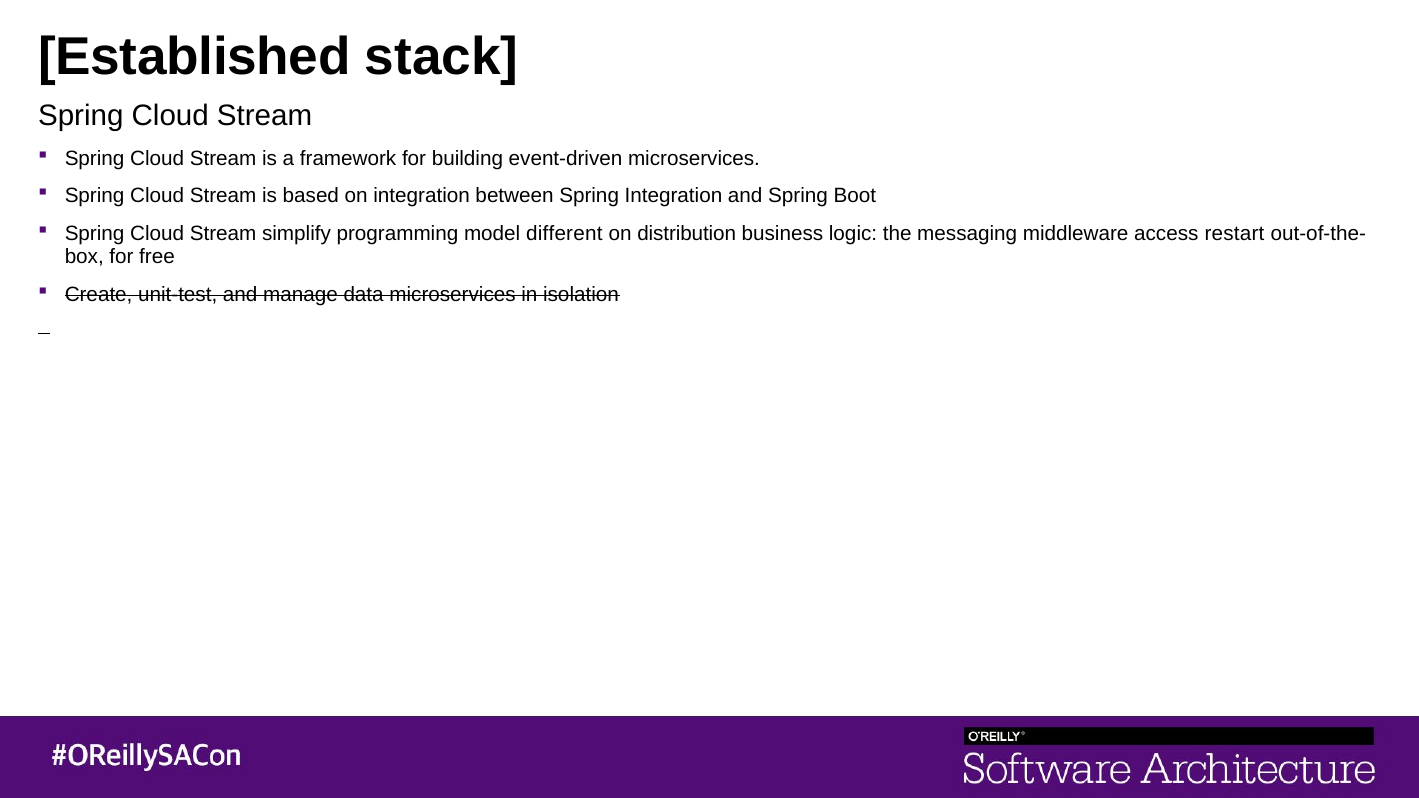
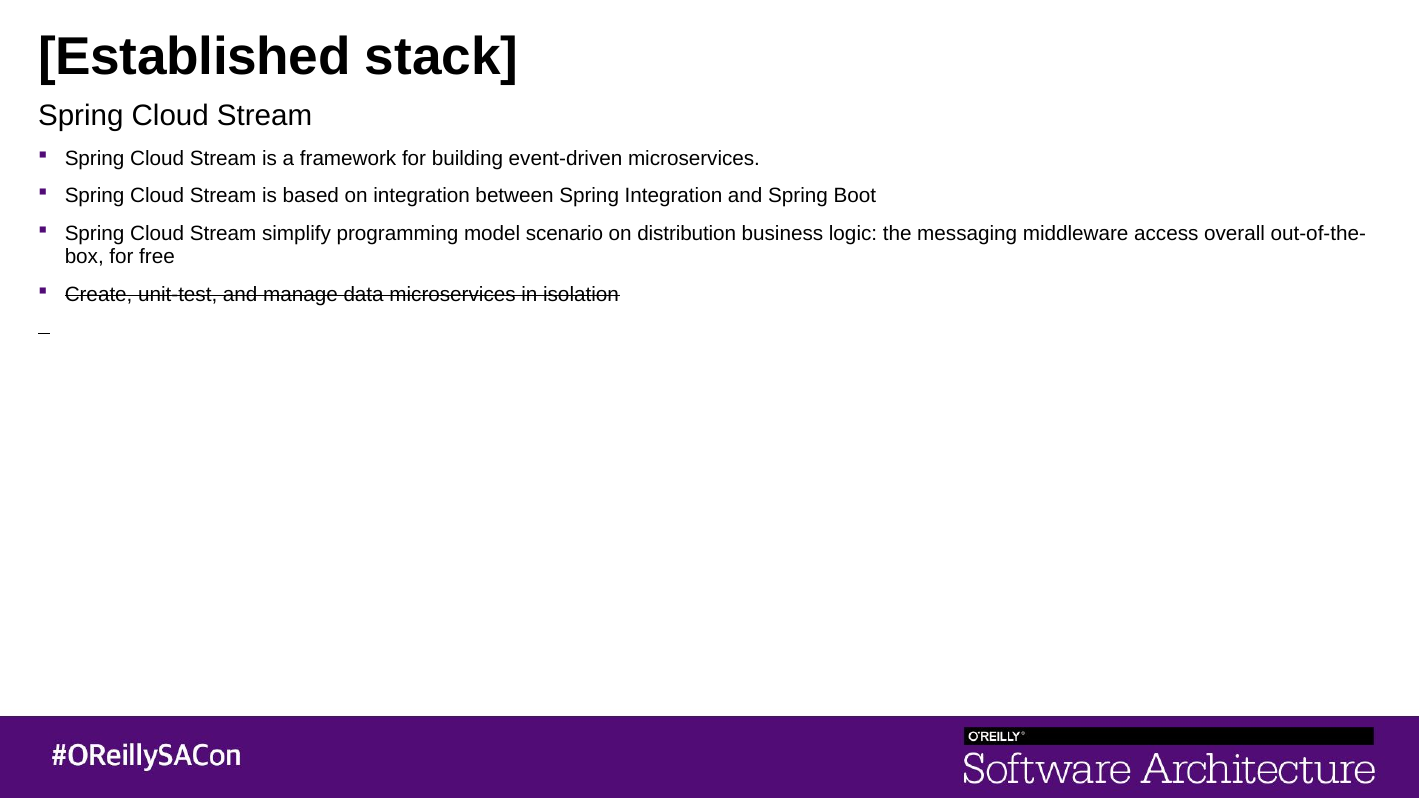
different: different -> scenario
restart: restart -> overall
